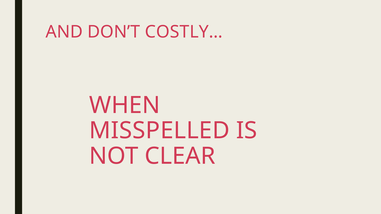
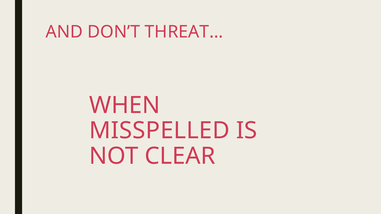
COSTLY…: COSTLY… -> THREAT…
